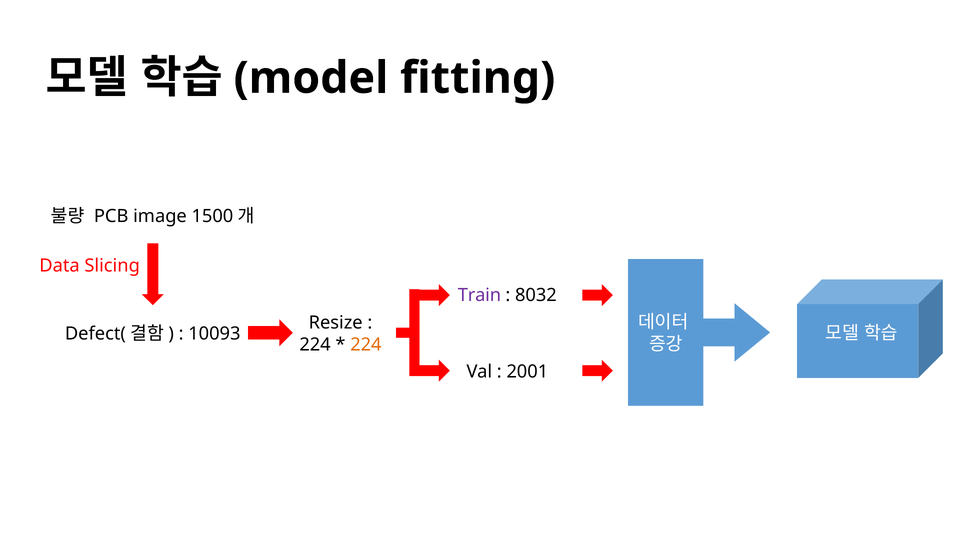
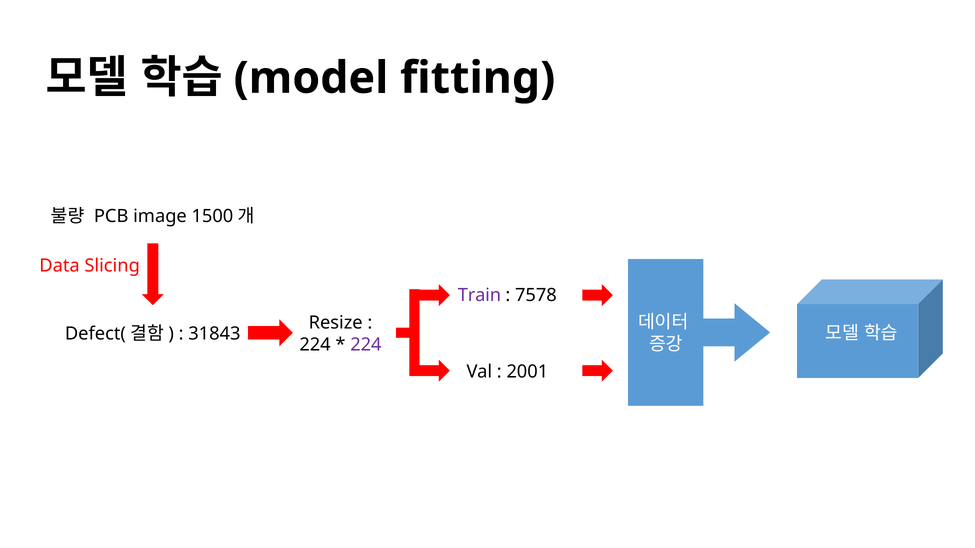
8032: 8032 -> 7578
10093: 10093 -> 31843
224 at (366, 345) colour: orange -> purple
